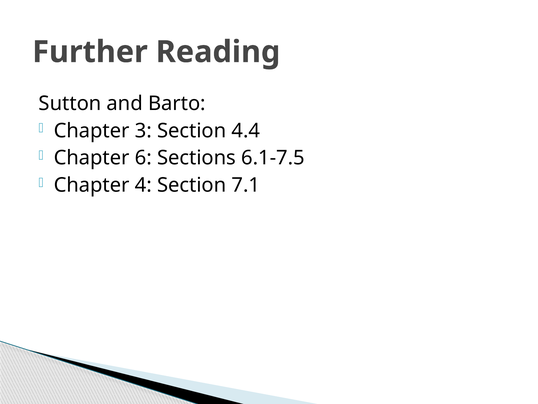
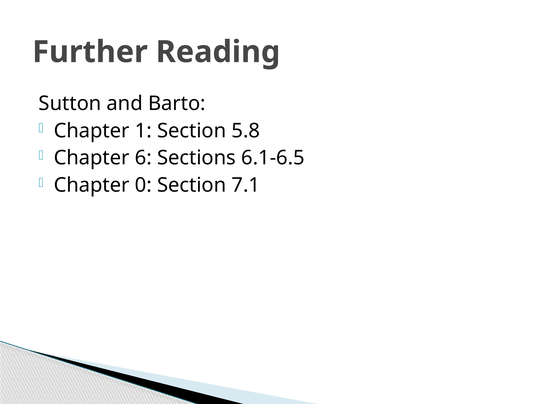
3: 3 -> 1
4.4: 4.4 -> 5.8
6.1-7.5: 6.1-7.5 -> 6.1-6.5
4: 4 -> 0
